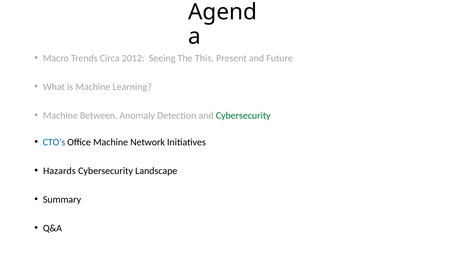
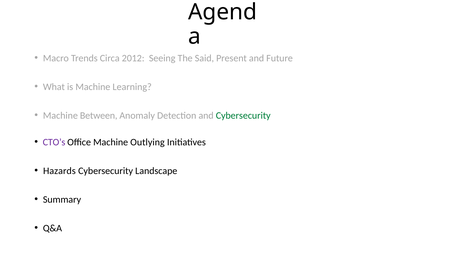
This: This -> Said
CTO’s colour: blue -> purple
Network: Network -> Outlying
